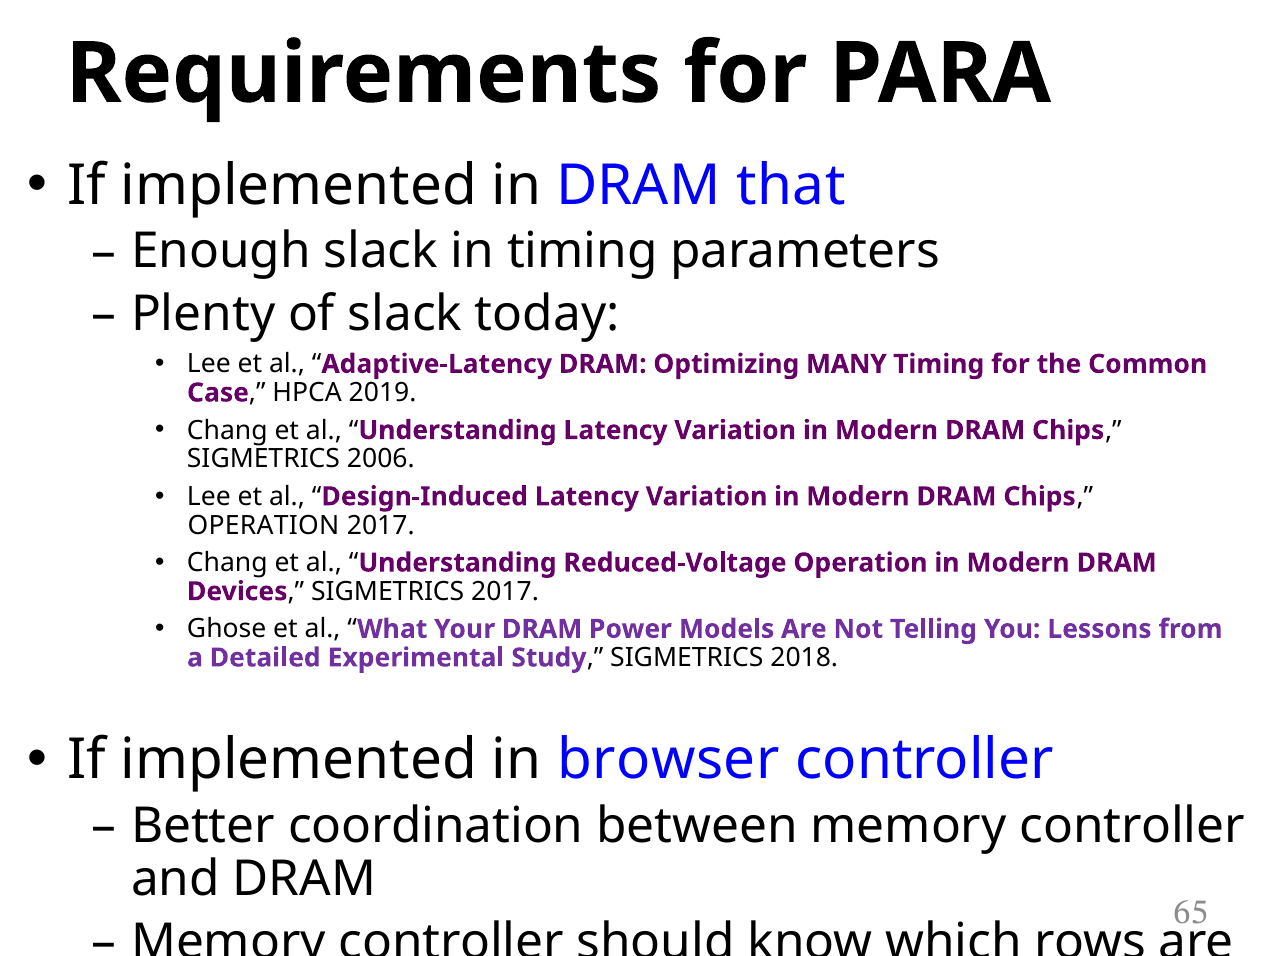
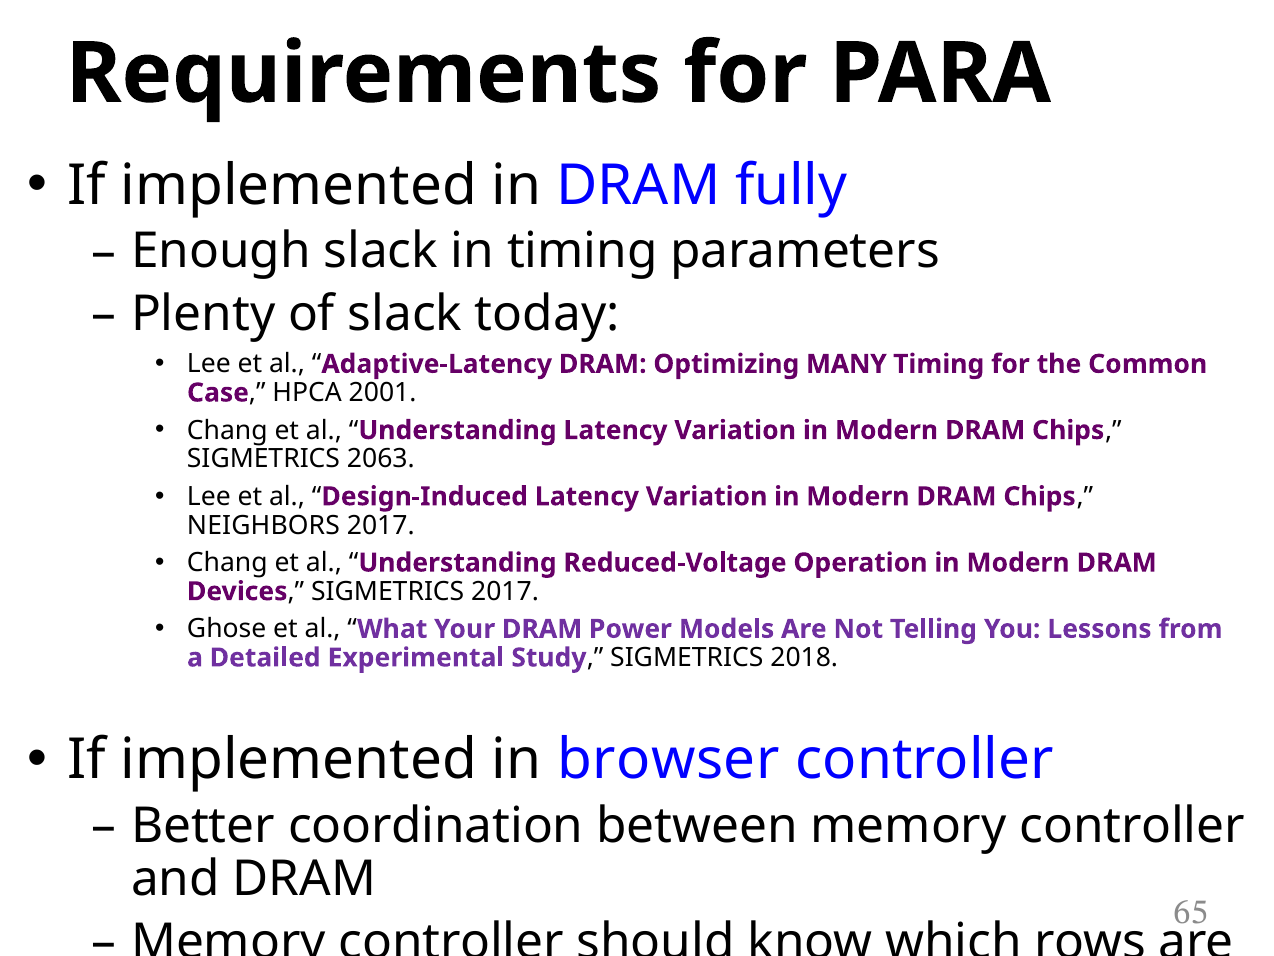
that: that -> fully
2019: 2019 -> 2001
2006: 2006 -> 2063
OPERATION at (263, 525): OPERATION -> NEIGHBORS
